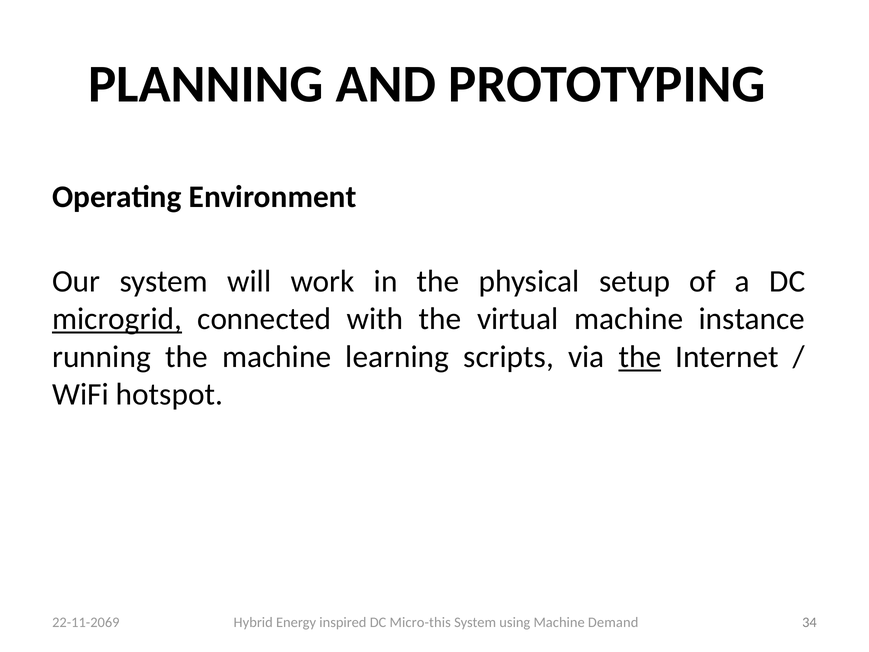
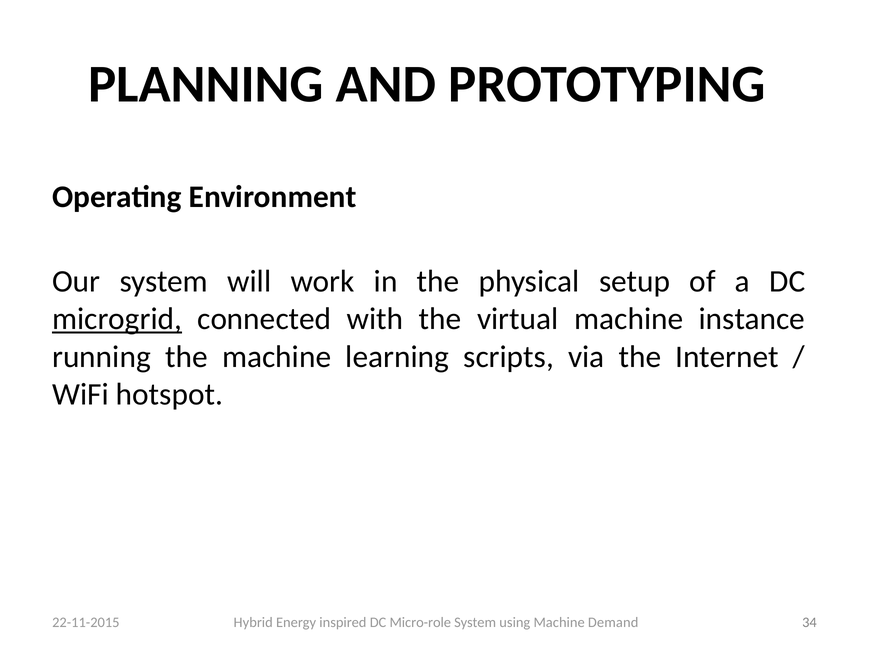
the at (640, 357) underline: present -> none
22-11-2069: 22-11-2069 -> 22-11-2015
Micro-this: Micro-this -> Micro-role
